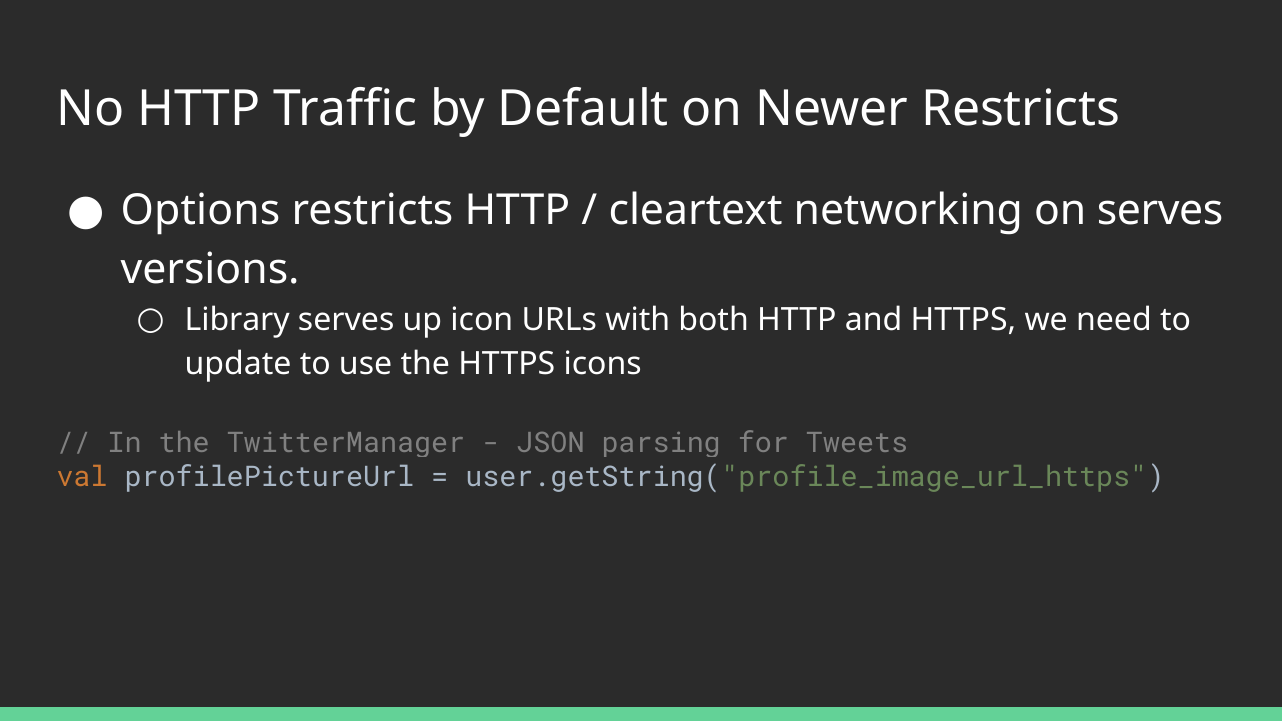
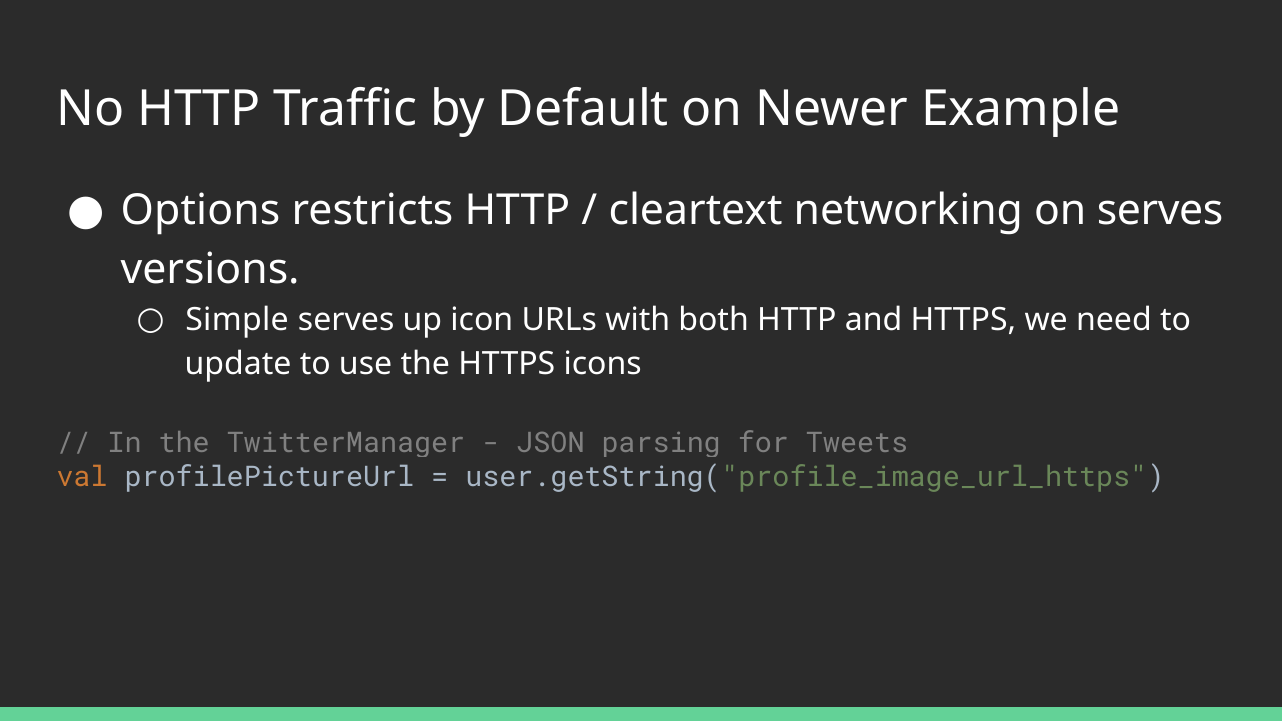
Newer Restricts: Restricts -> Example
Library: Library -> Simple
